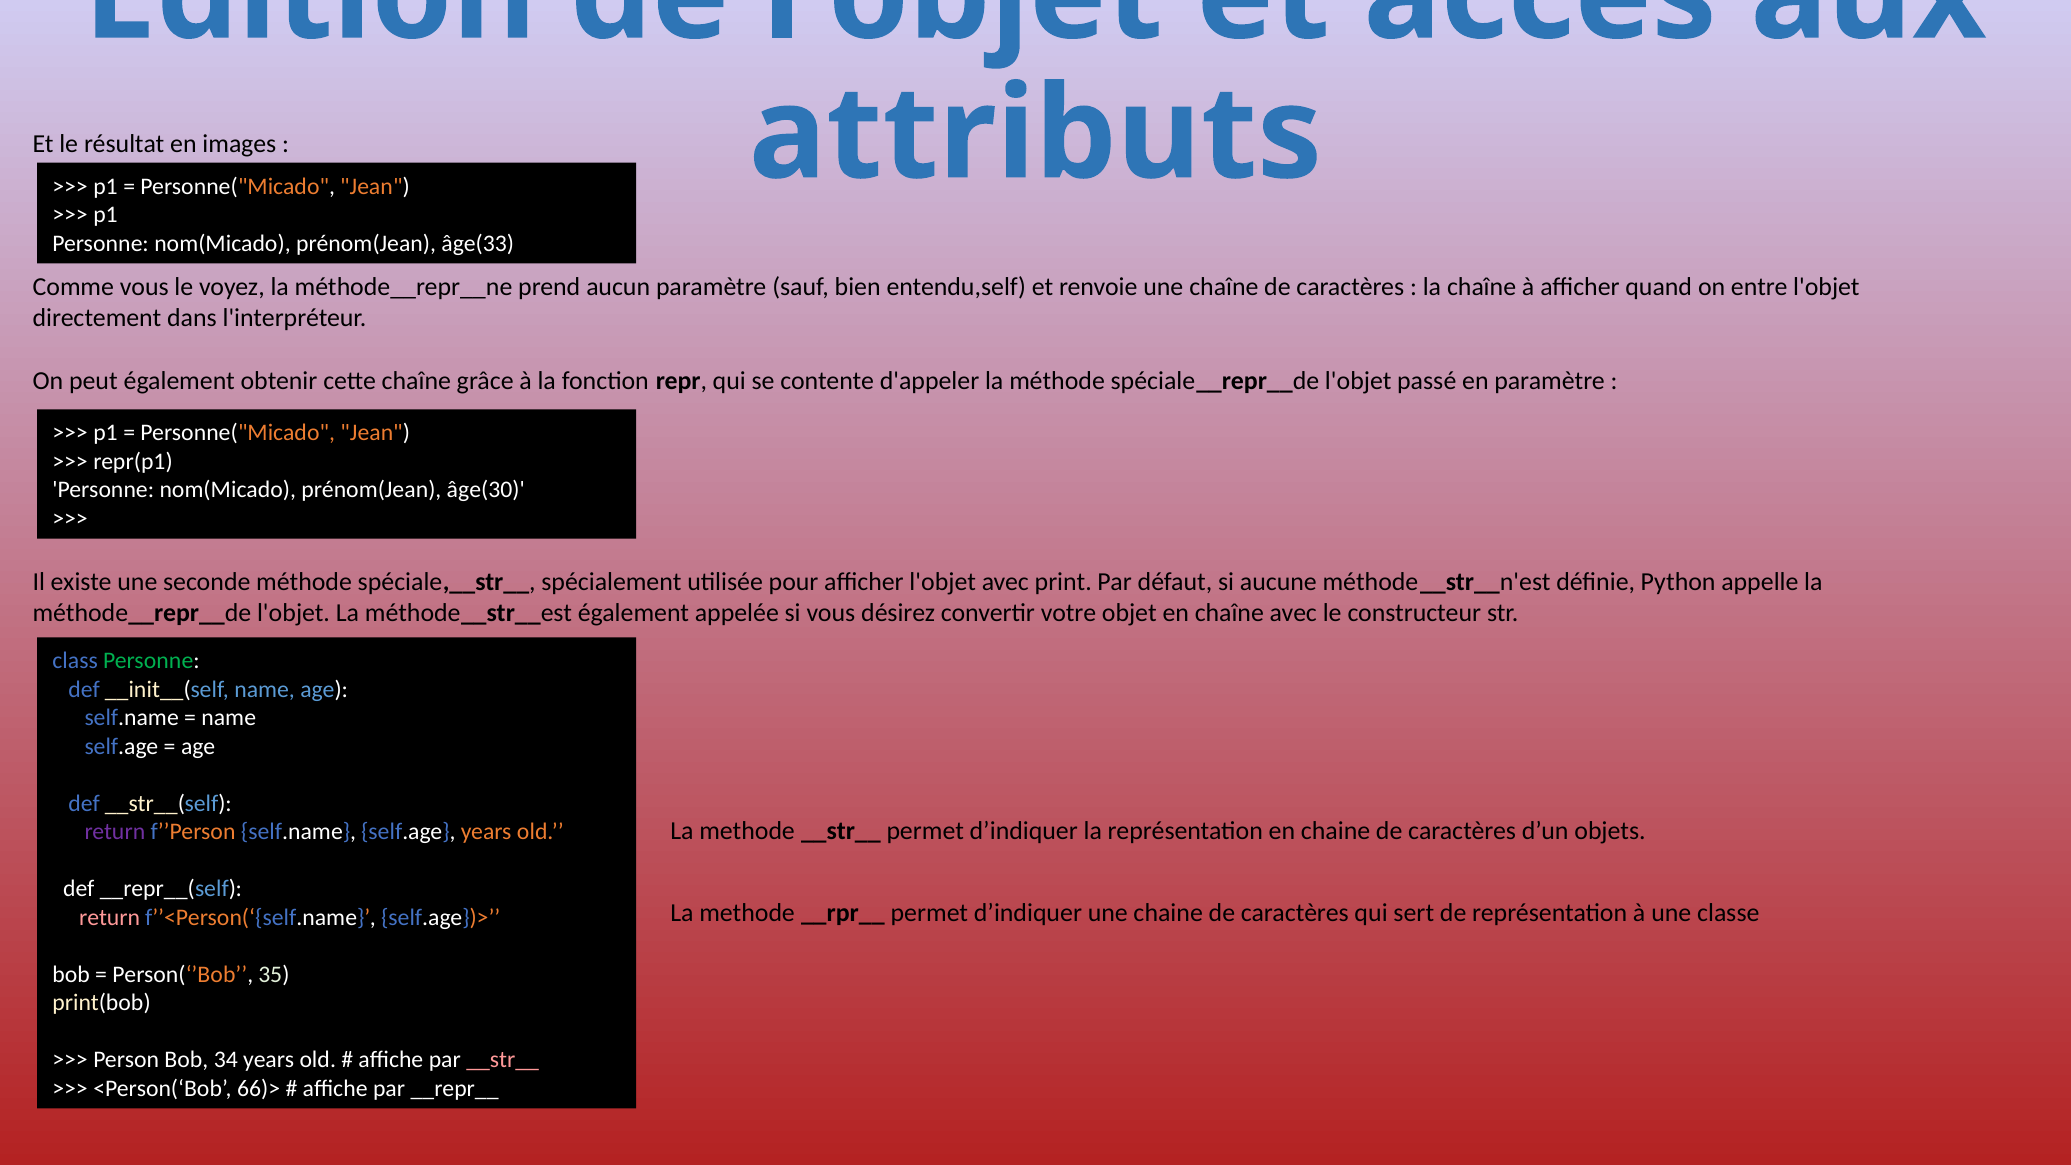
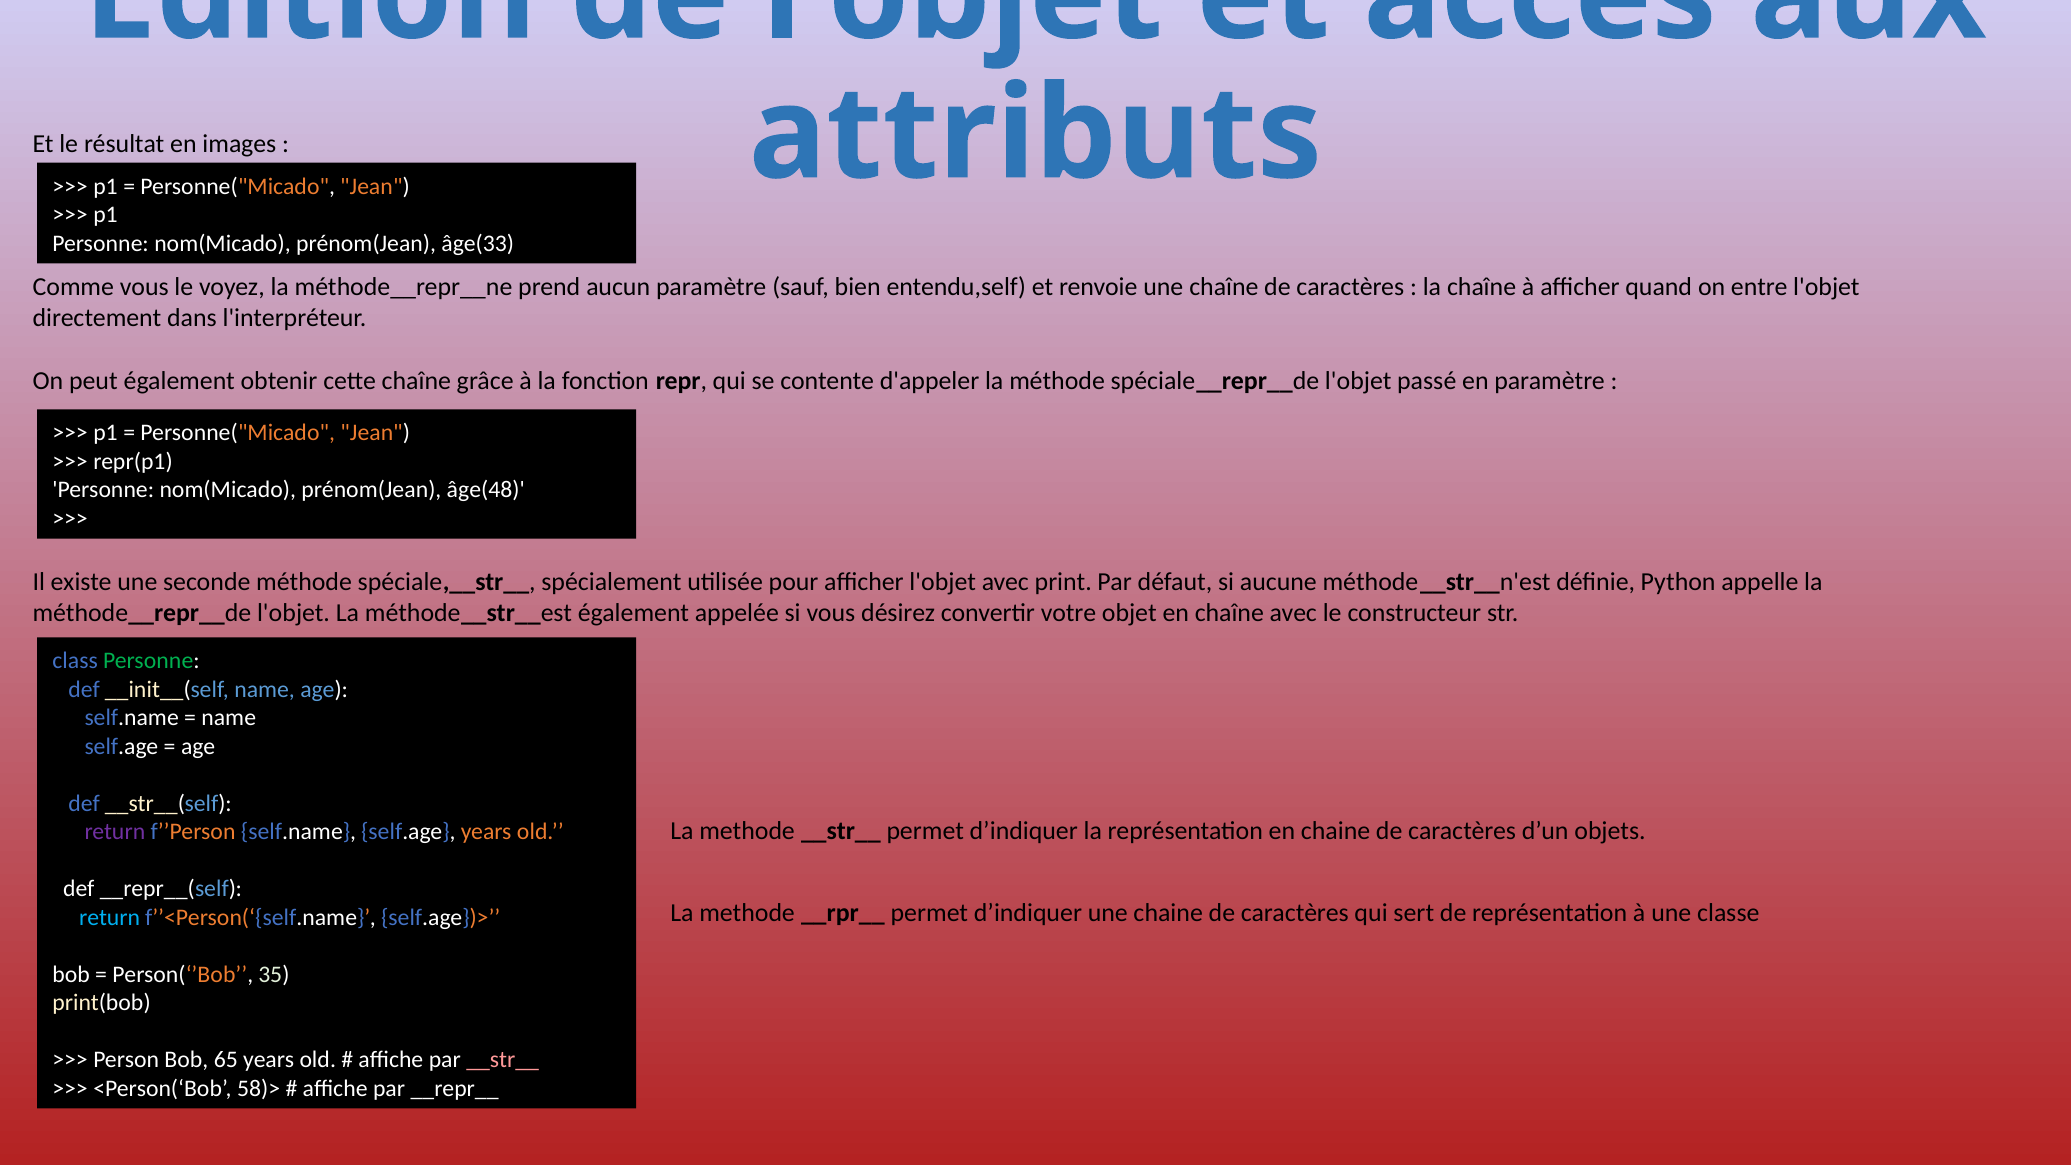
âge(30: âge(30 -> âge(48
return at (110, 917) colour: pink -> light blue
34: 34 -> 65
66)>: 66)> -> 58)>
